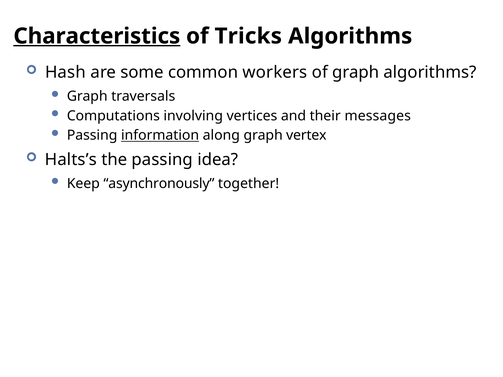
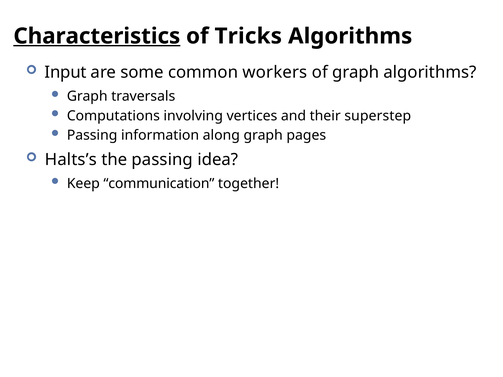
Hash: Hash -> Input
messages: messages -> superstep
information underline: present -> none
vertex: vertex -> pages
asynchronously: asynchronously -> communication
